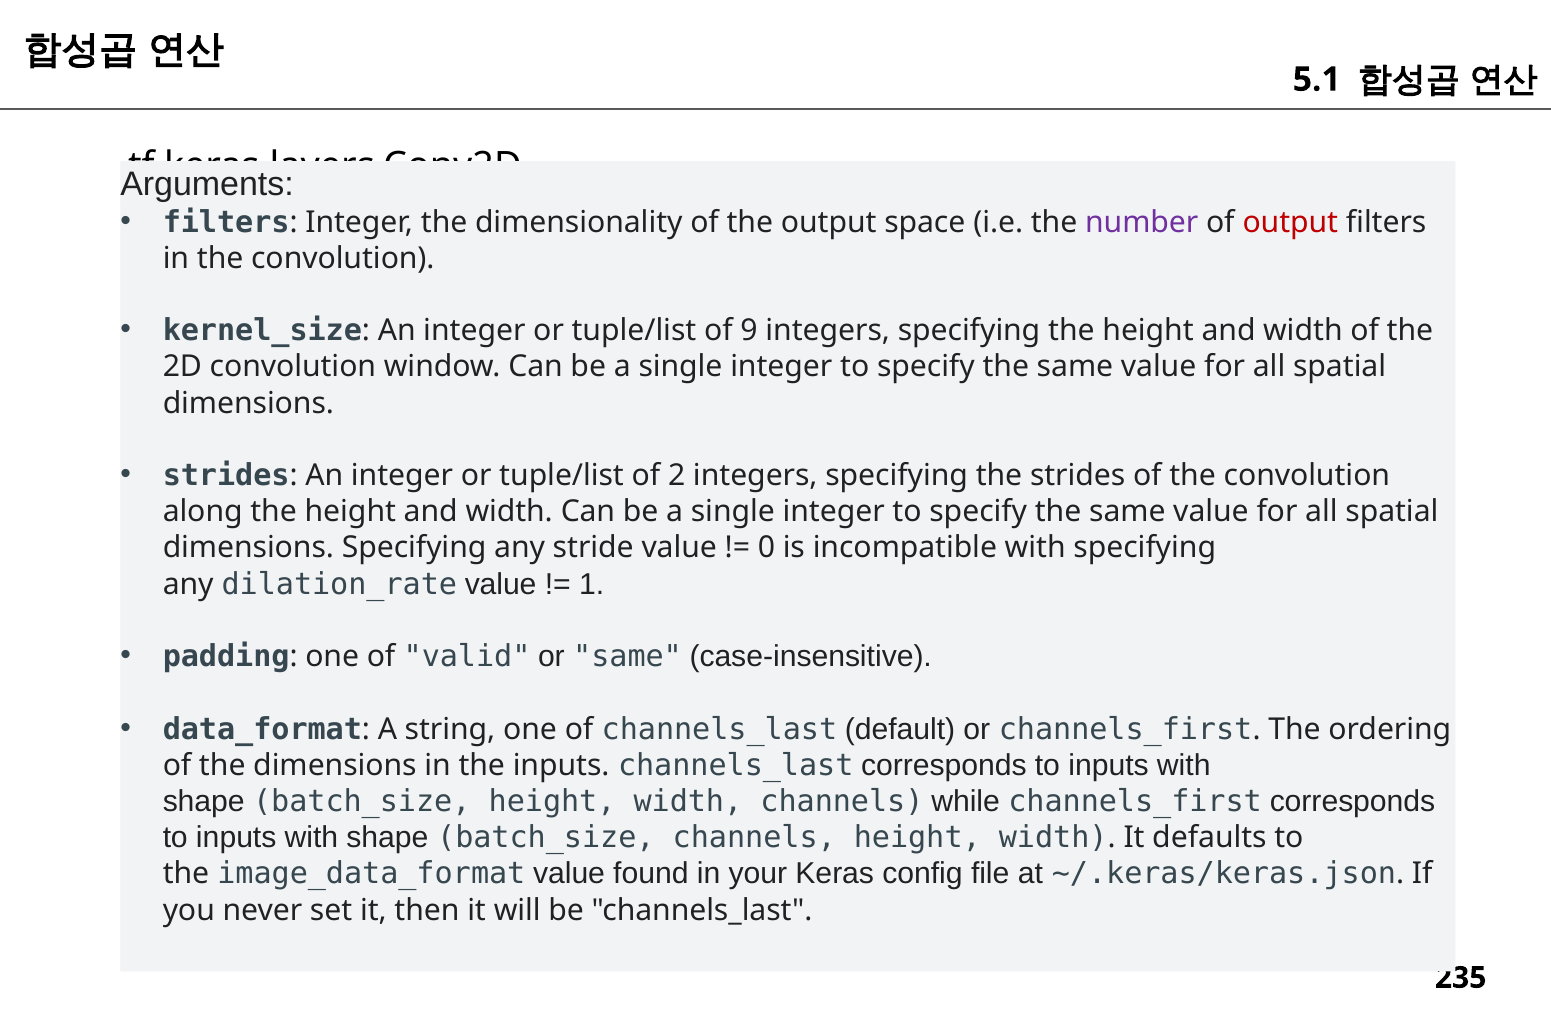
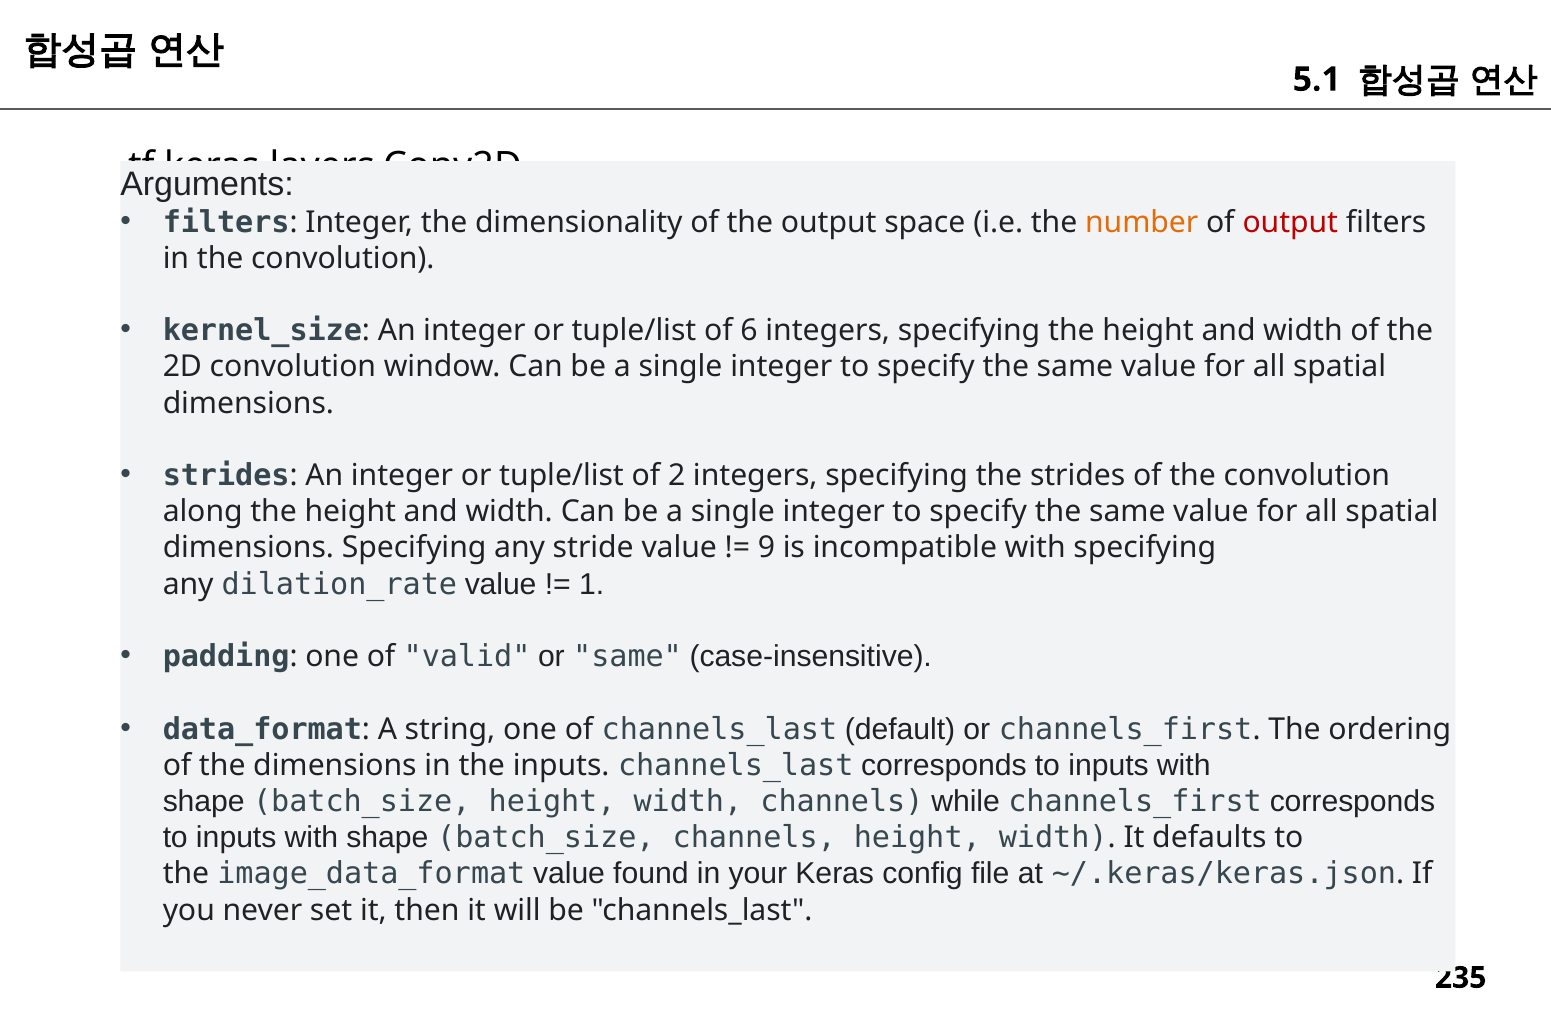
number colour: purple -> orange
9: 9 -> 6
0: 0 -> 9
